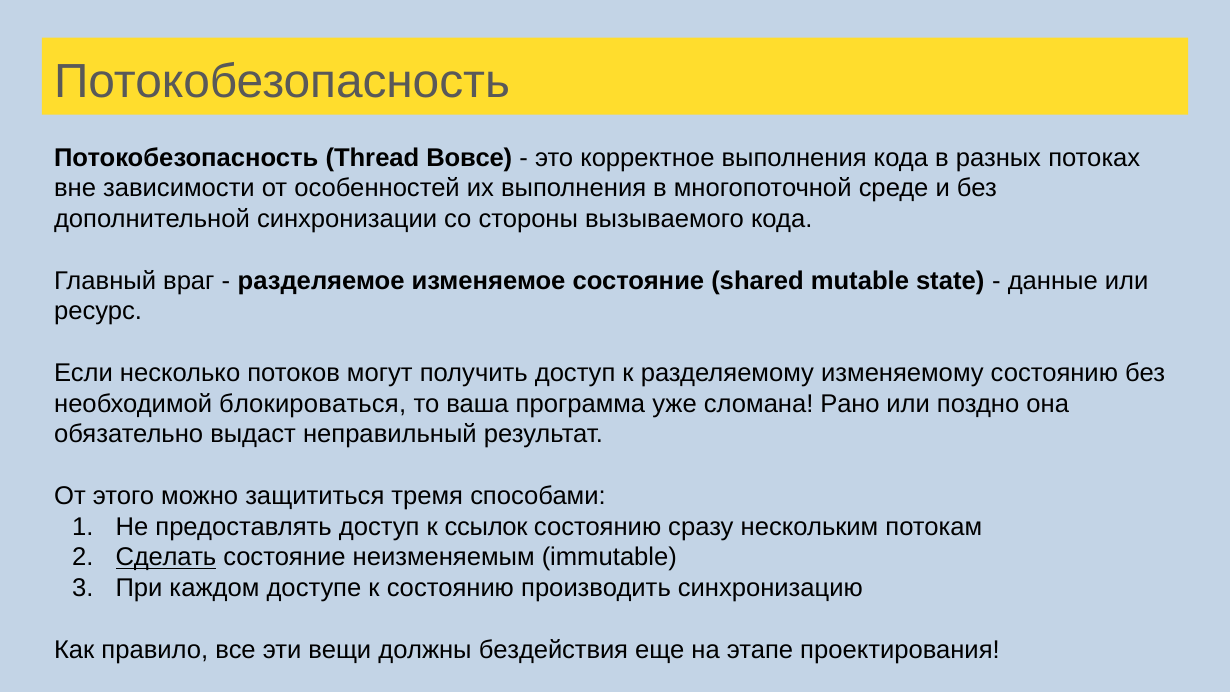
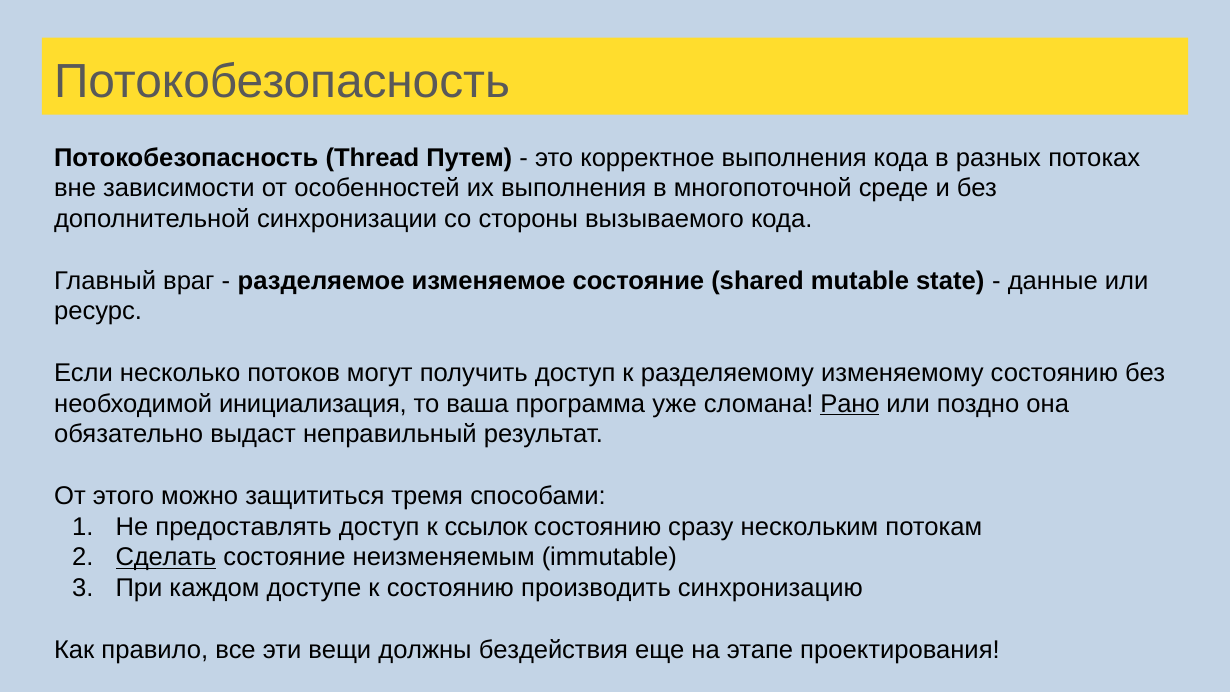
Вовсе: Вовсе -> Путем
блокироваться: блокироваться -> инициализация
Рано underline: none -> present
